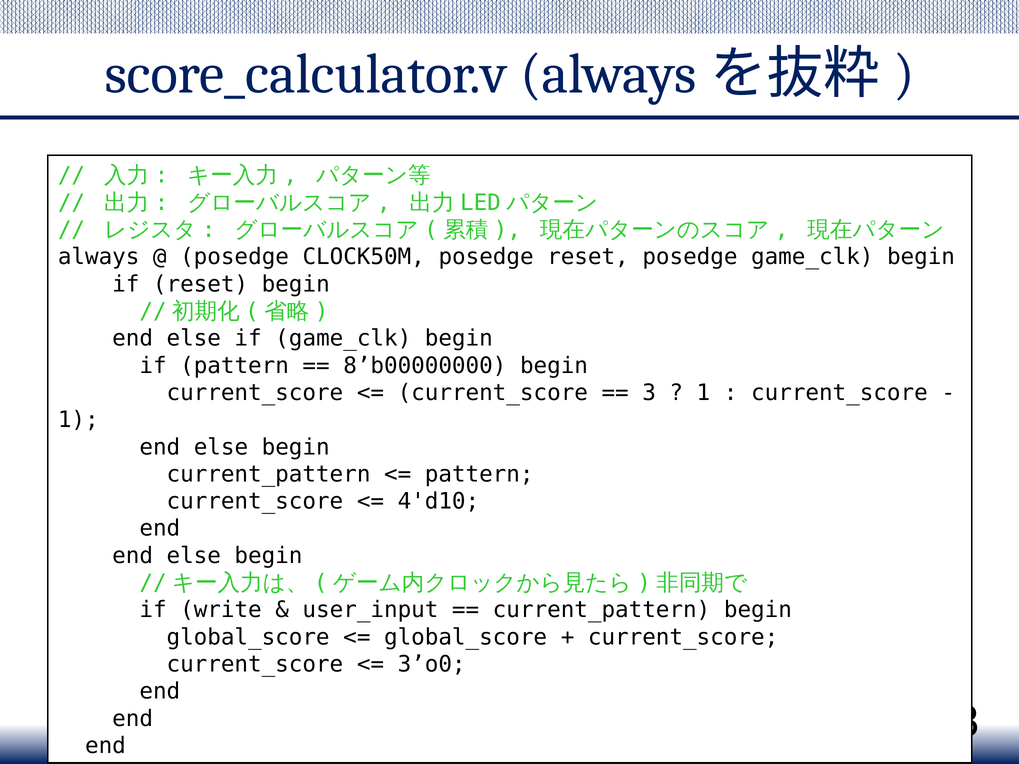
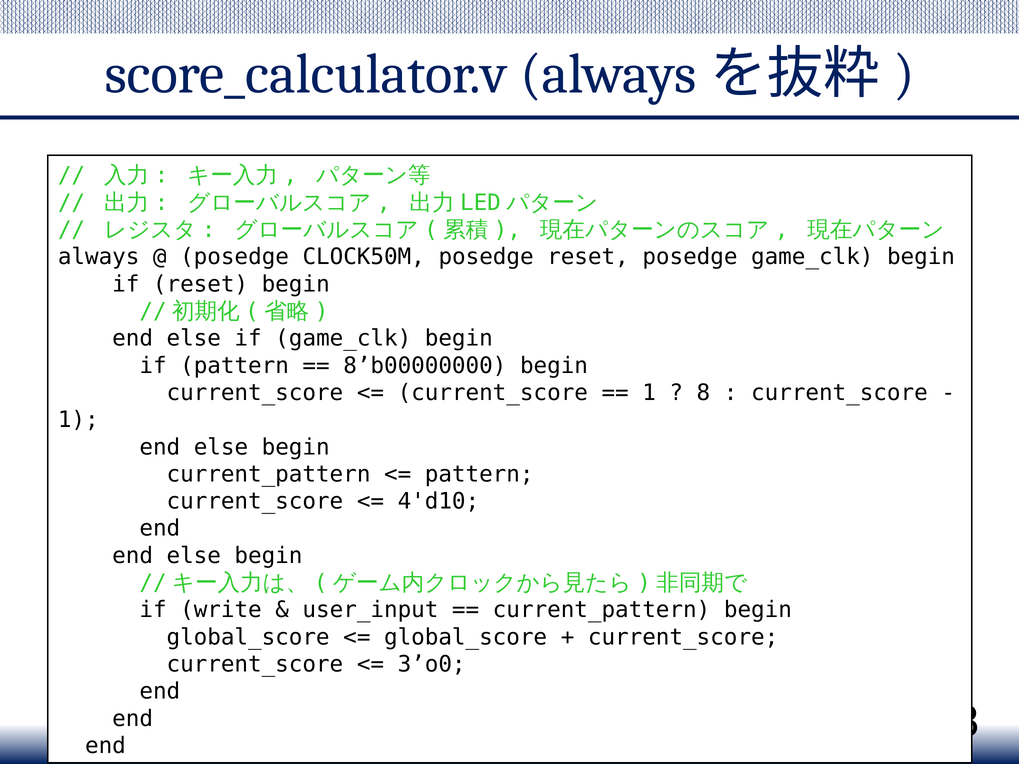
3 at (649, 393): 3 -> 1
1 at (703, 393): 1 -> 8
